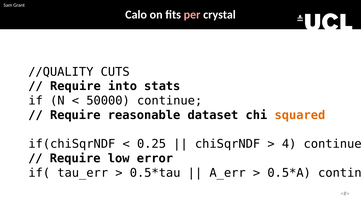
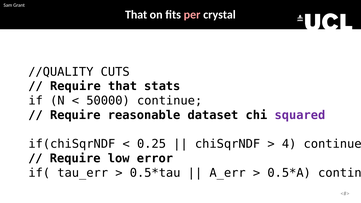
Calo at (136, 15): Calo -> That
Require into: into -> that
squared colour: orange -> purple
